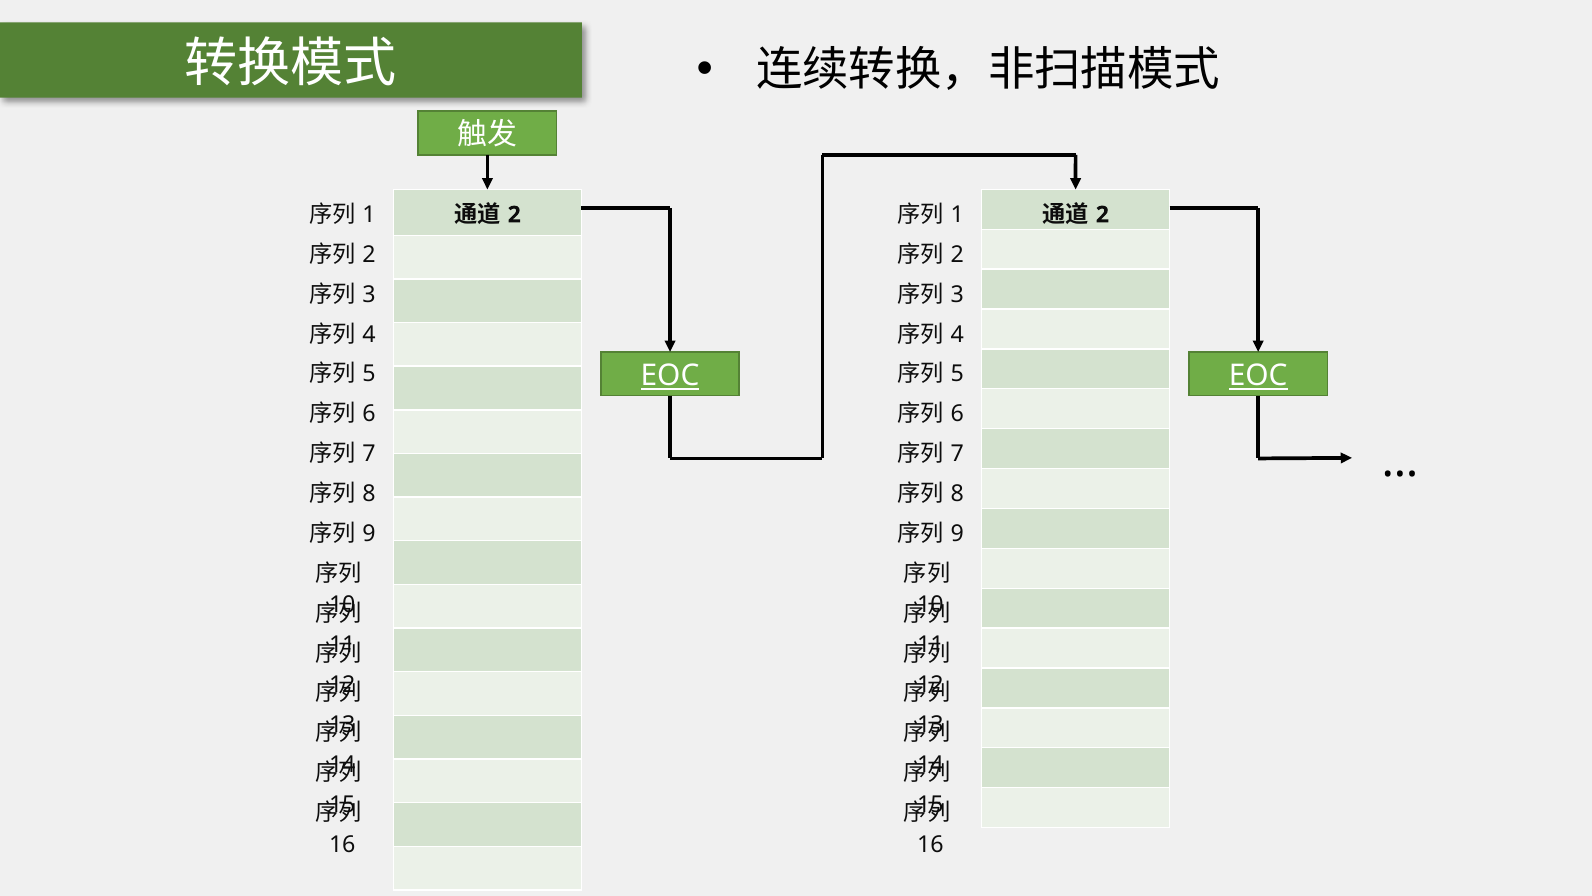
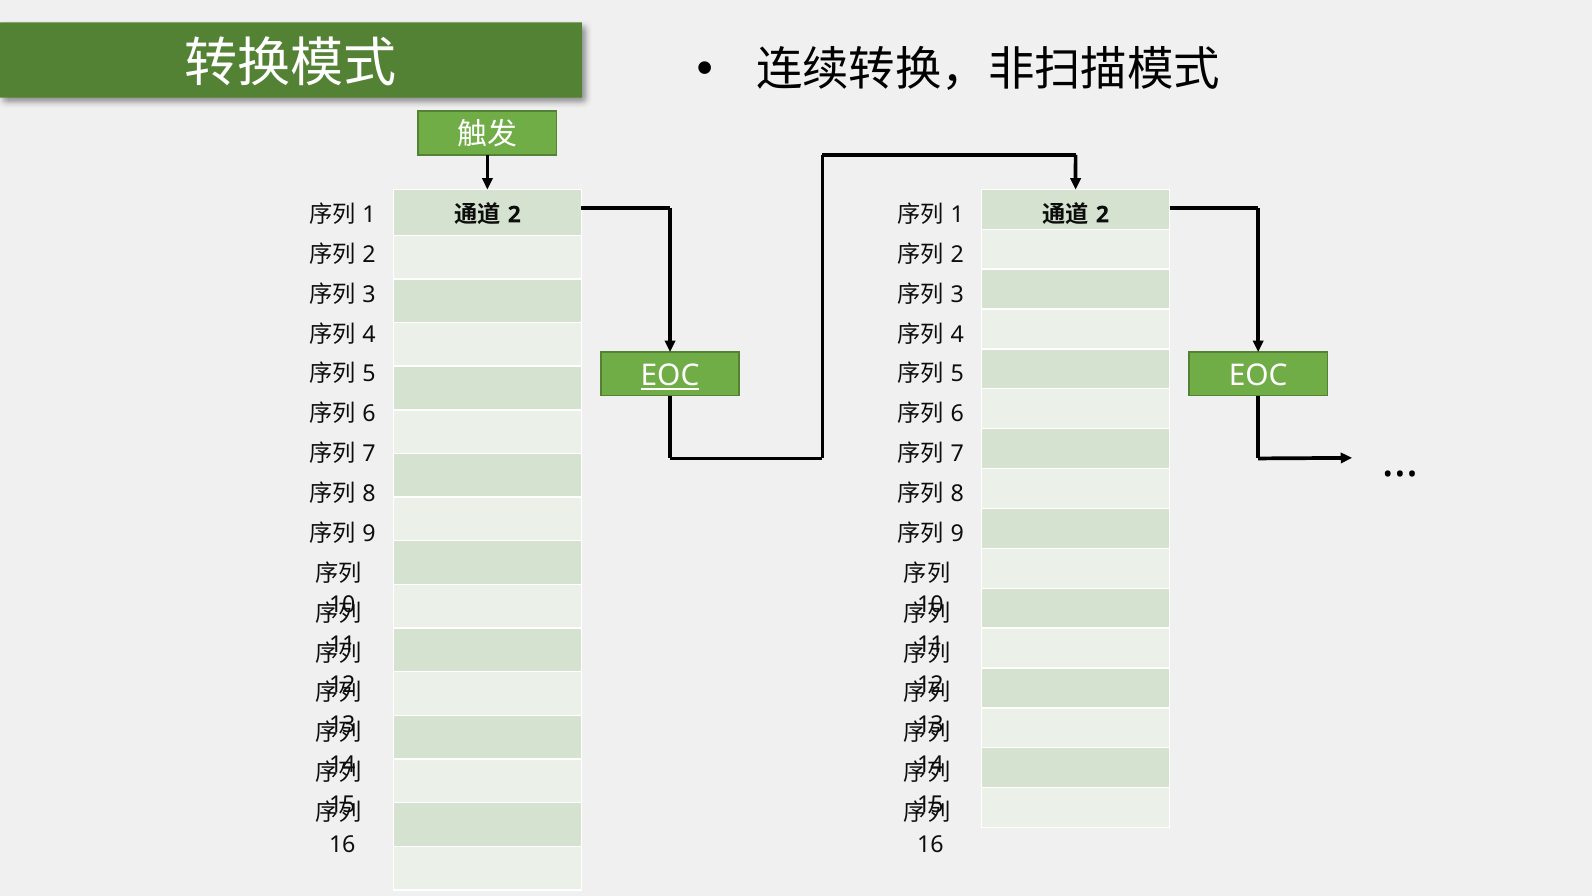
EOC at (1258, 376) underline: present -> none
